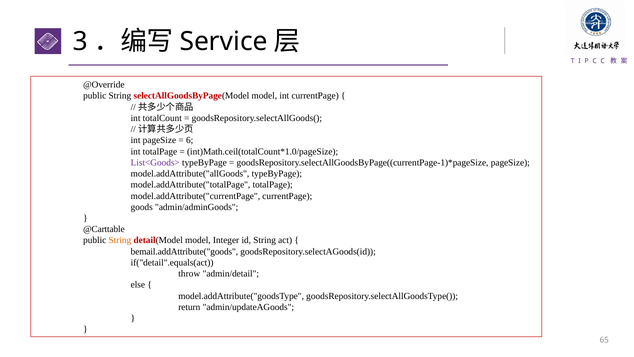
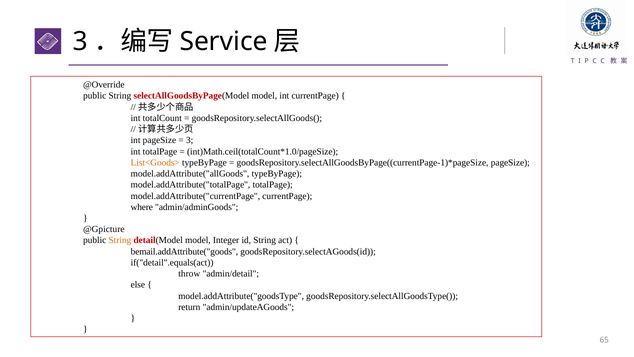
6 at (190, 140): 6 -> 3
List<Goods> colour: purple -> orange
goods: goods -> where
@Carttable: @Carttable -> @Gpicture
